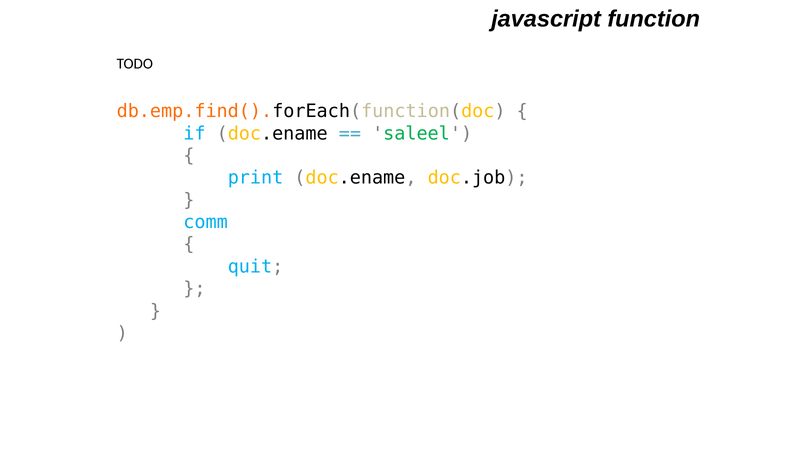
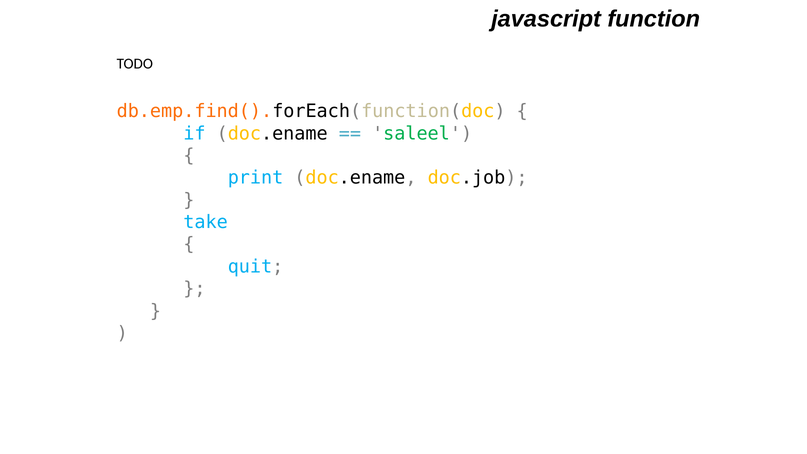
comm: comm -> take
